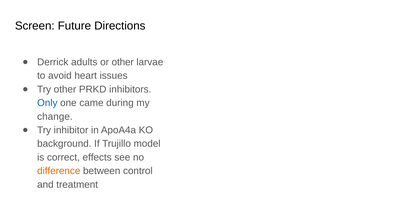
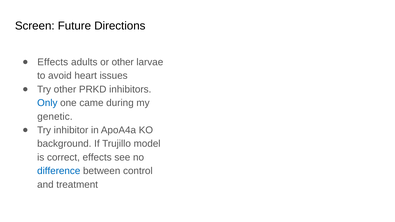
Derrick at (53, 62): Derrick -> Effects
change: change -> genetic
difference colour: orange -> blue
